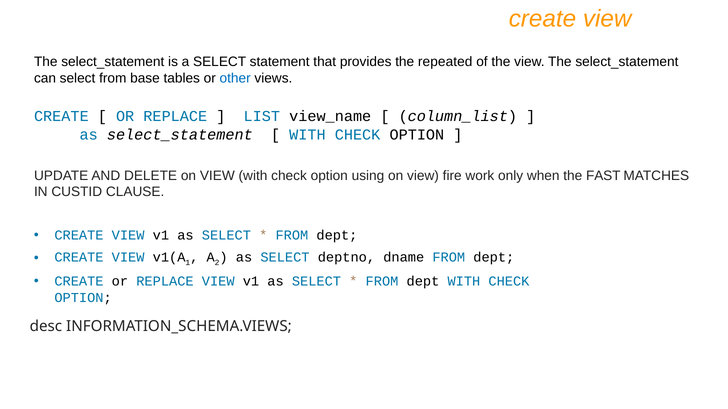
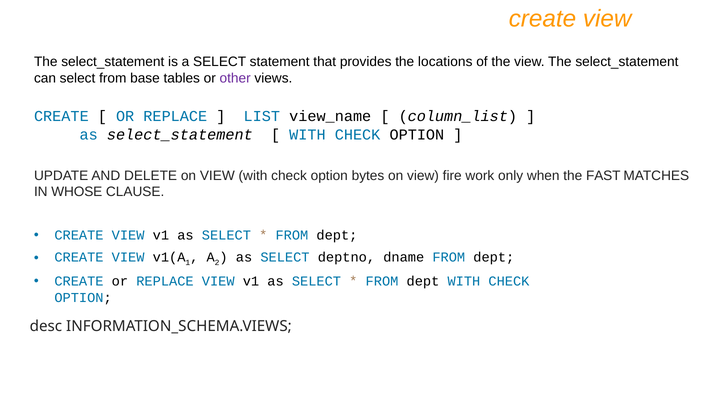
repeated: repeated -> locations
other colour: blue -> purple
using: using -> bytes
CUSTID: CUSTID -> WHOSE
